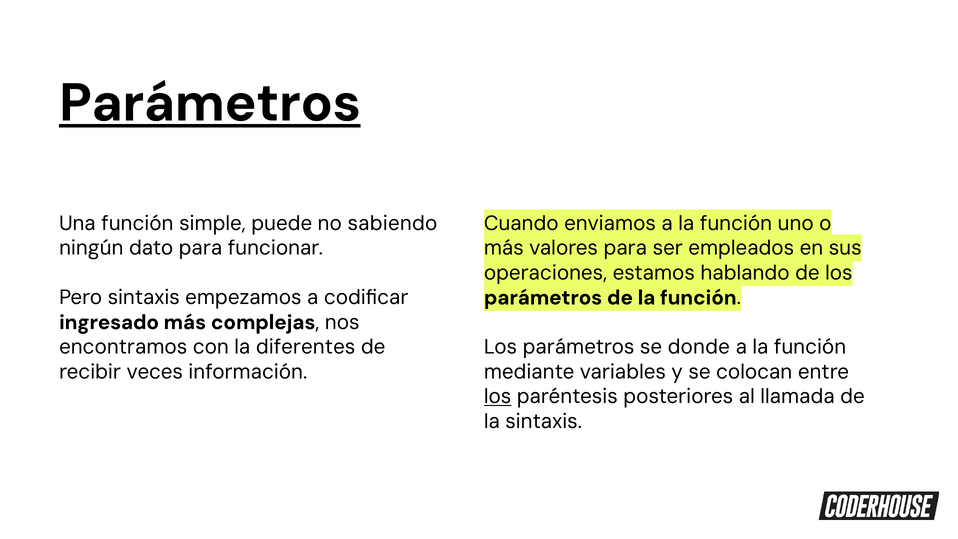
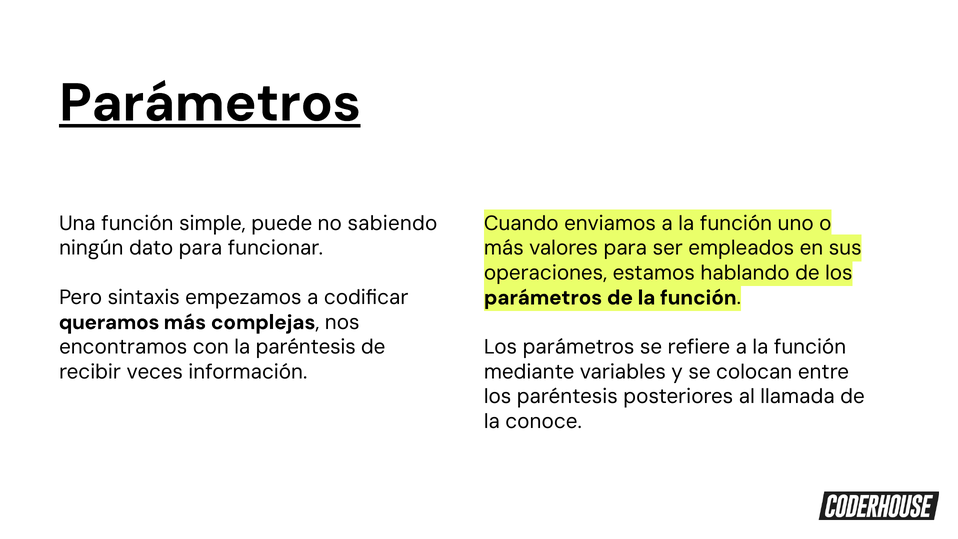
ingresado: ingresado -> queramos
la diferentes: diferentes -> paréntesis
donde: donde -> refiere
los at (498, 396) underline: present -> none
la sintaxis: sintaxis -> conoce
